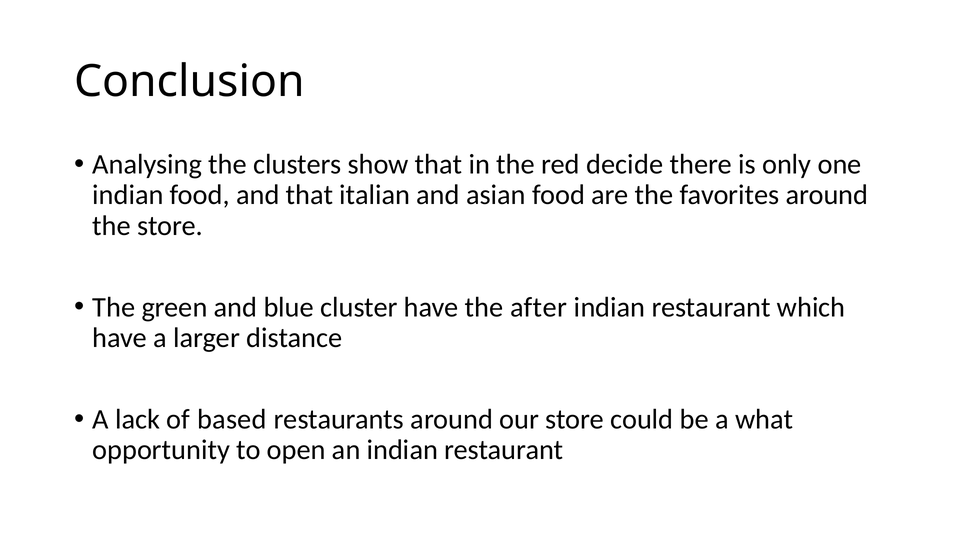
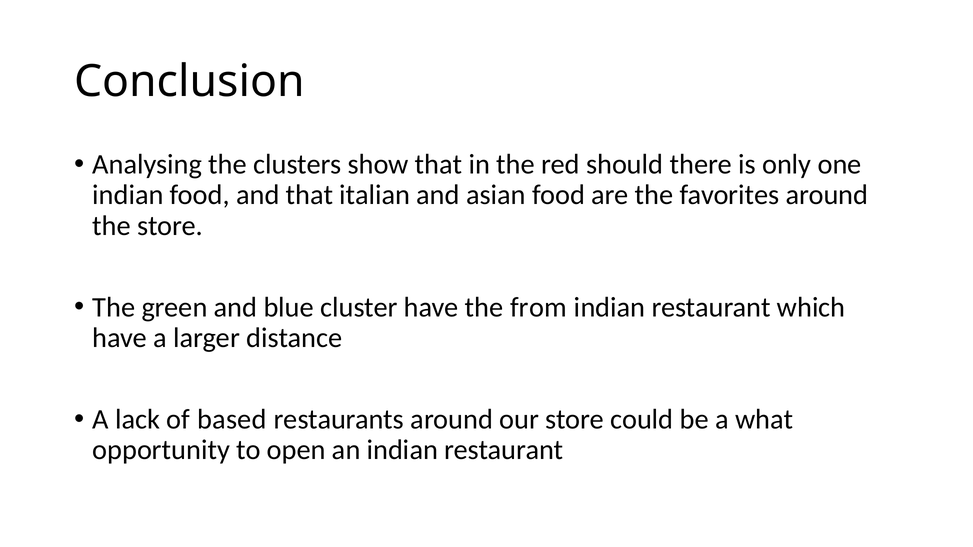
decide: decide -> should
after: after -> from
